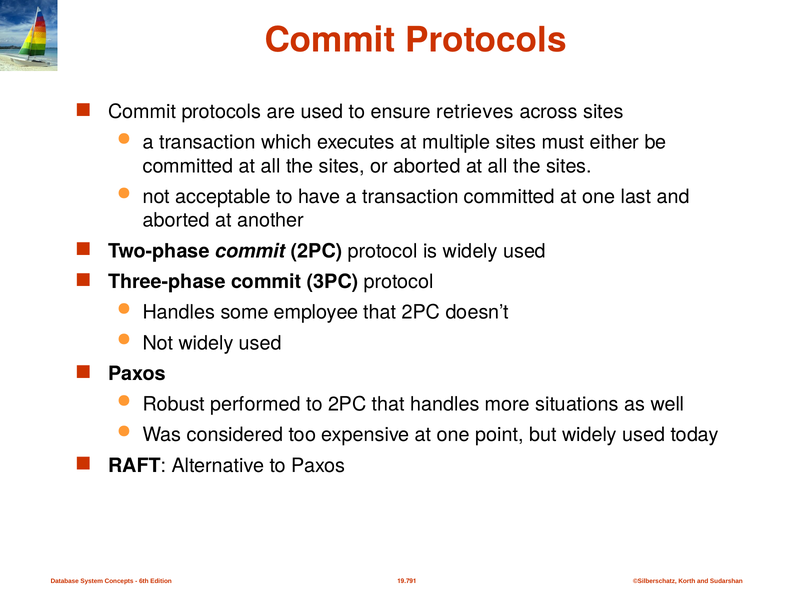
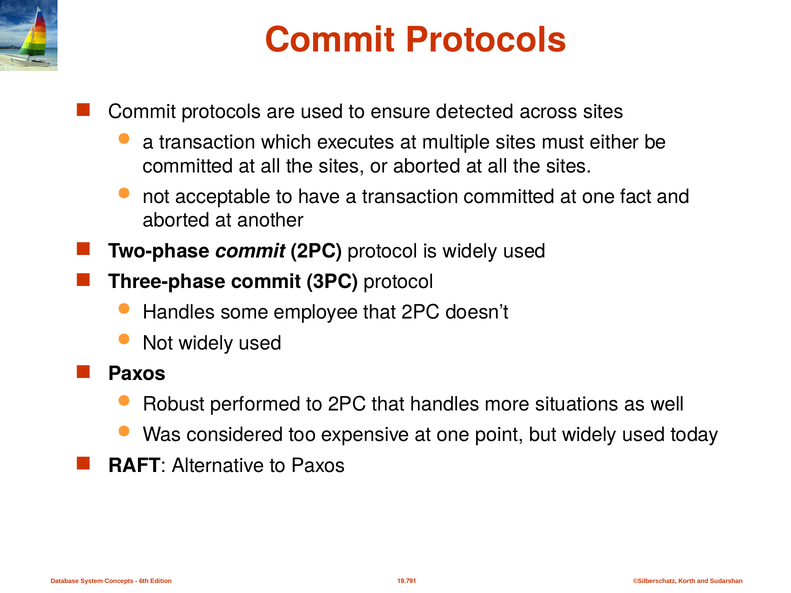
retrieves: retrieves -> detected
last: last -> fact
